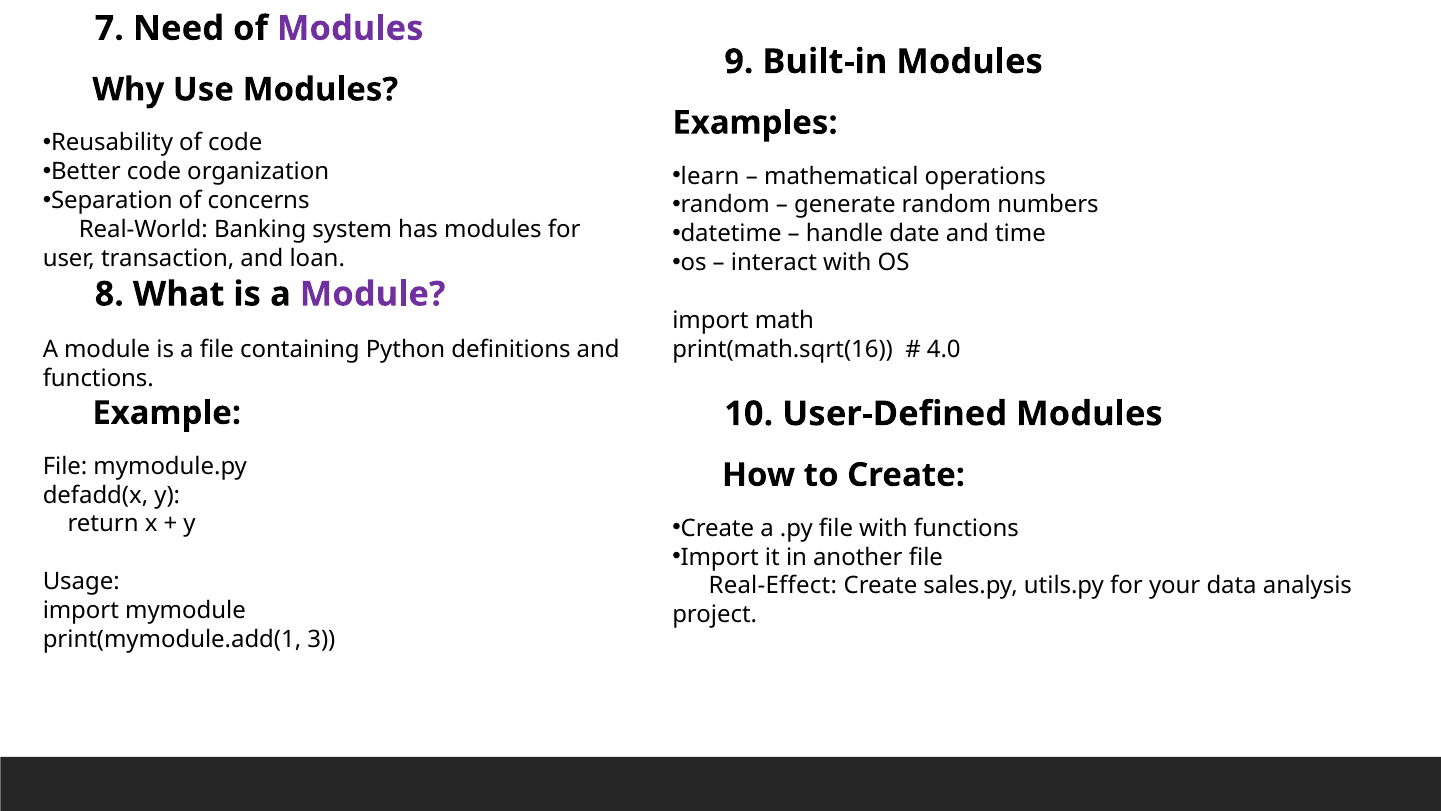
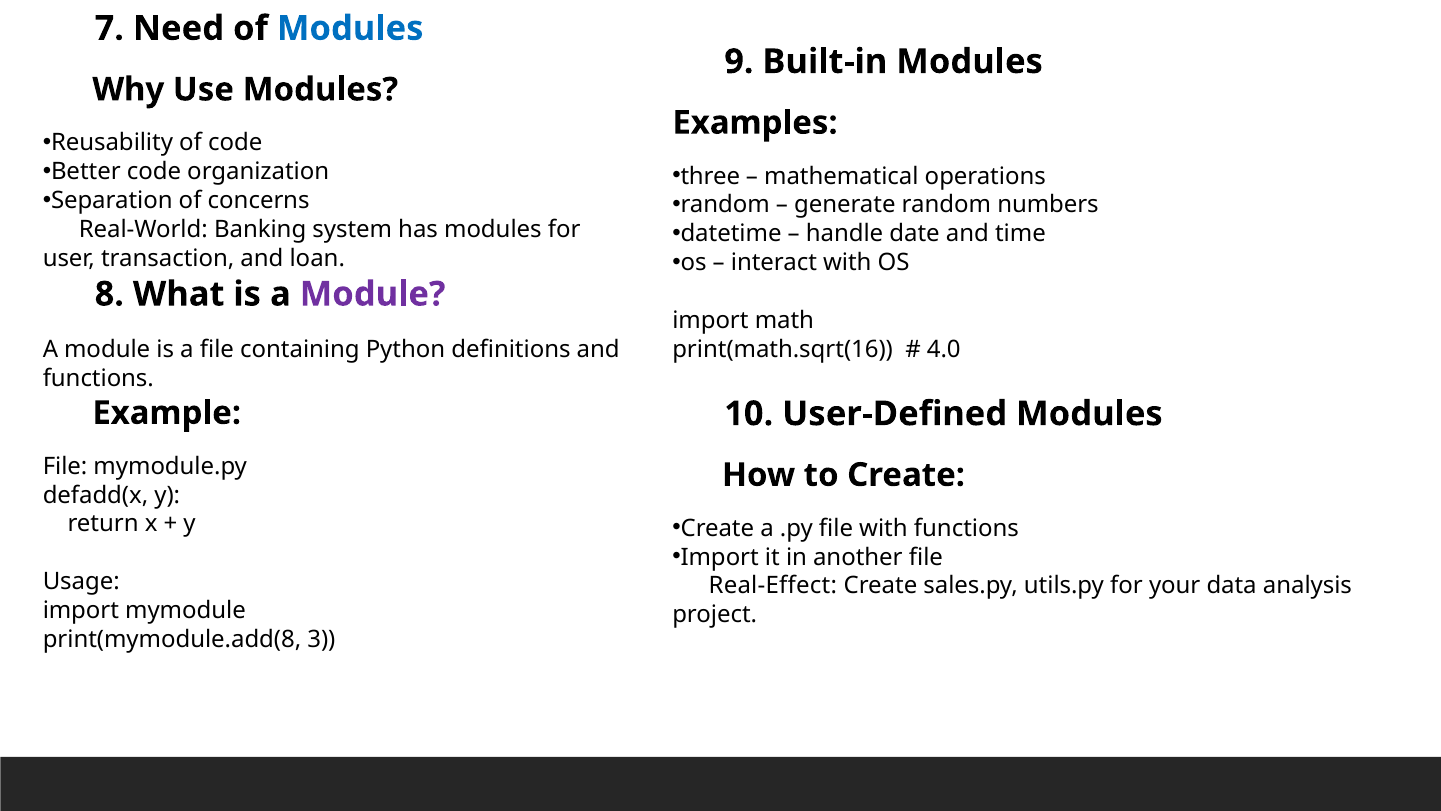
Modules at (350, 28) colour: purple -> blue
learn: learn -> three
print(mymodule.add(1: print(mymodule.add(1 -> print(mymodule.add(8
